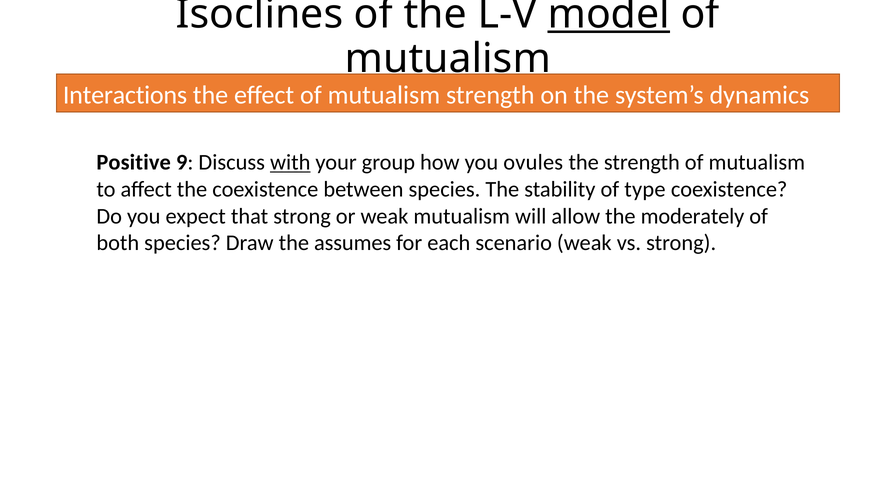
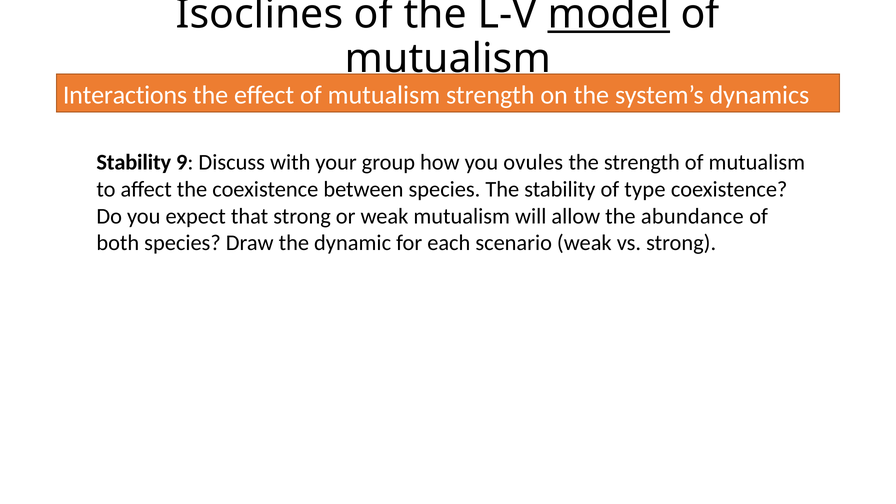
Positive at (134, 162): Positive -> Stability
with underline: present -> none
moderately: moderately -> abundance
assumes: assumes -> dynamic
